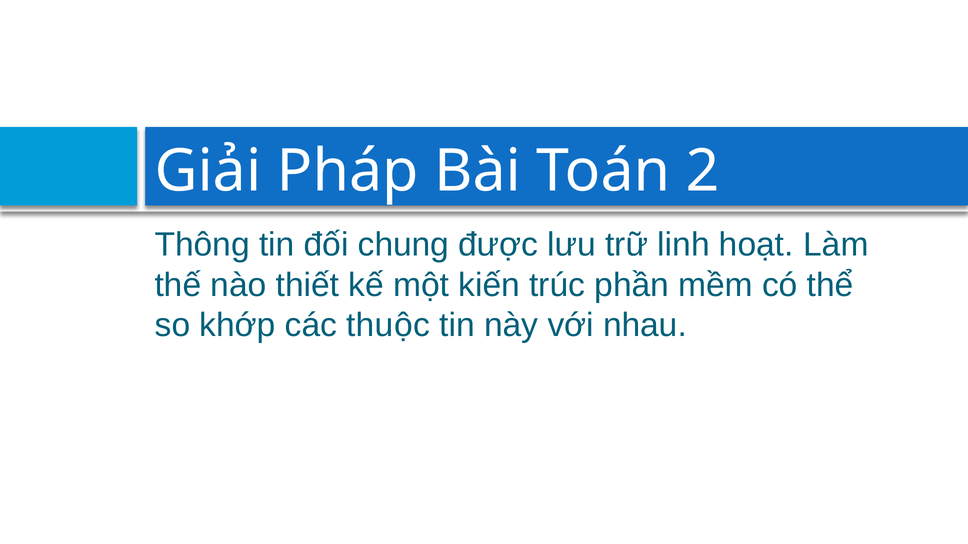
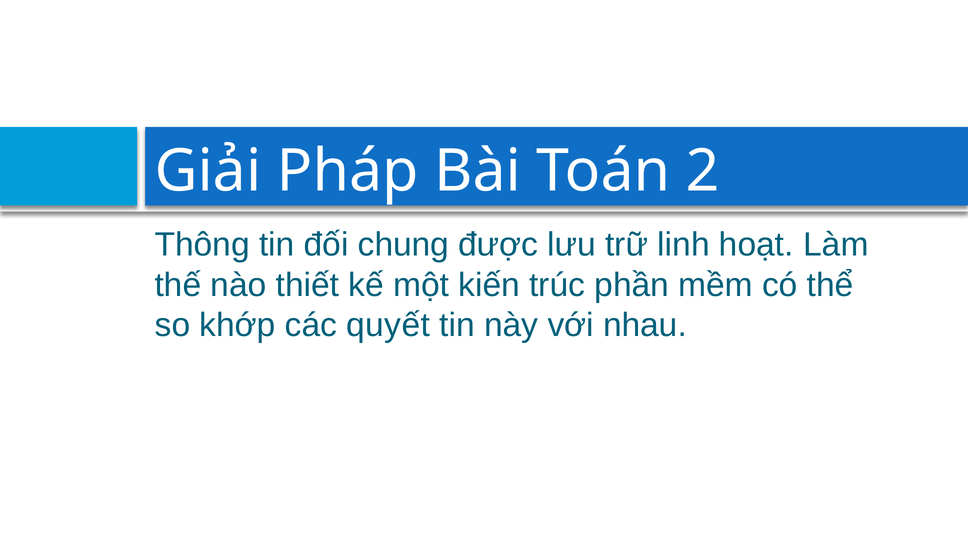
thuộc: thuộc -> quyết
